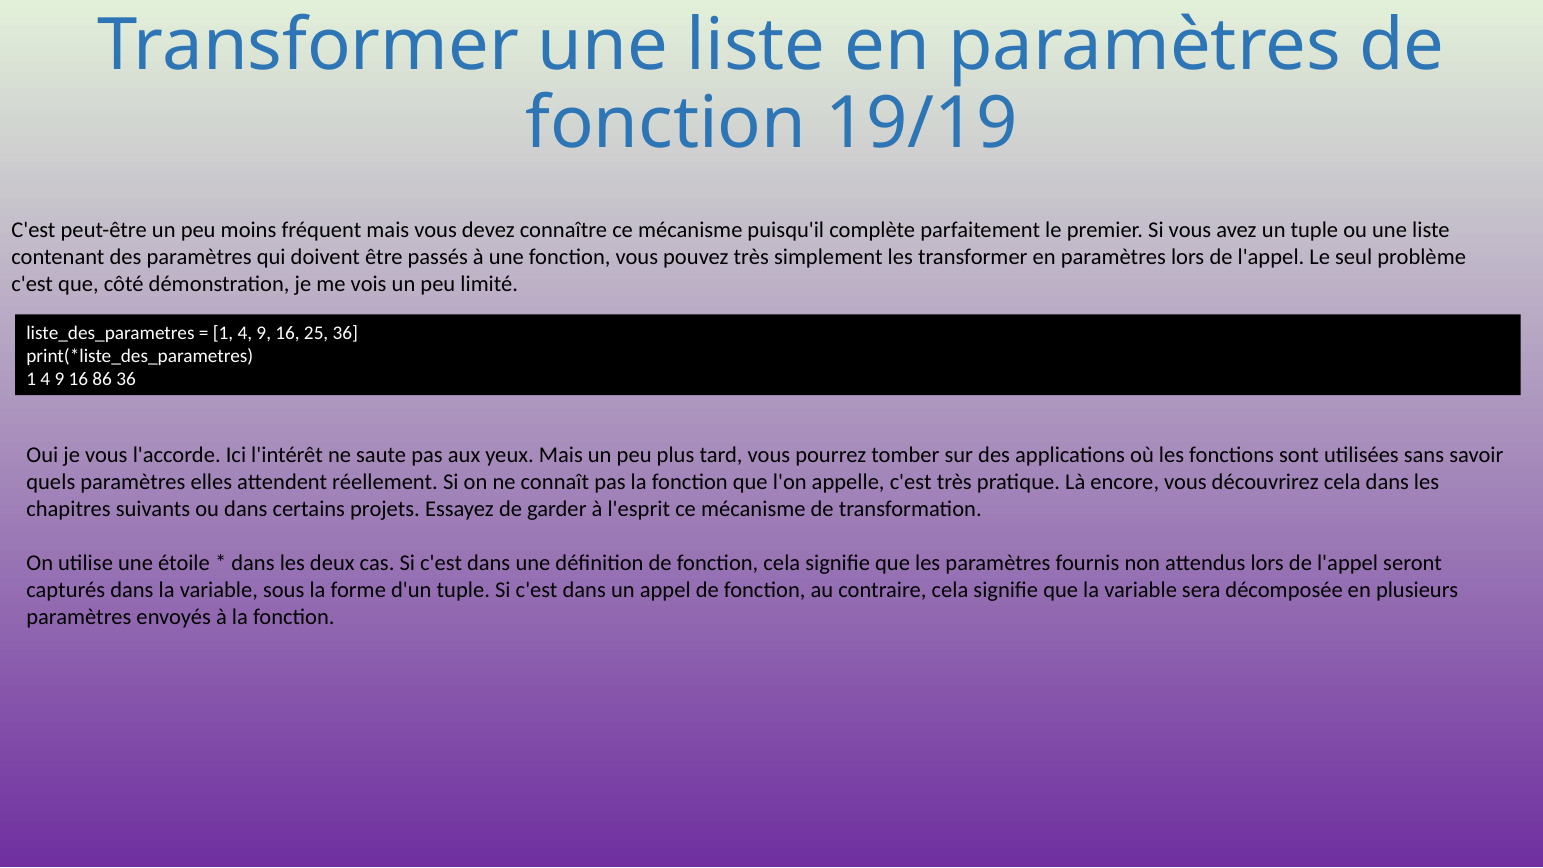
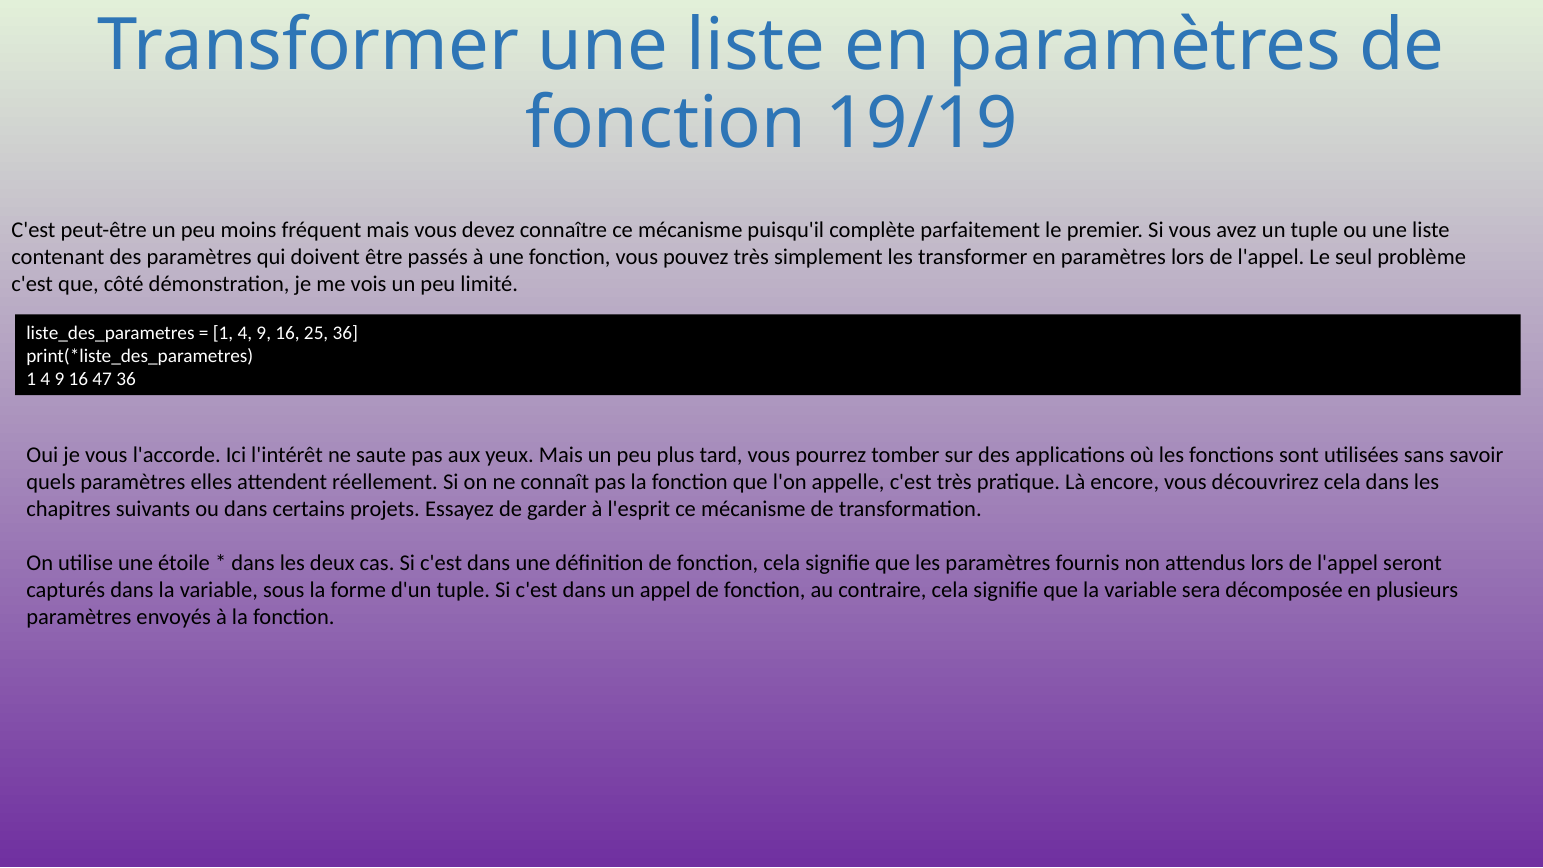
86: 86 -> 47
